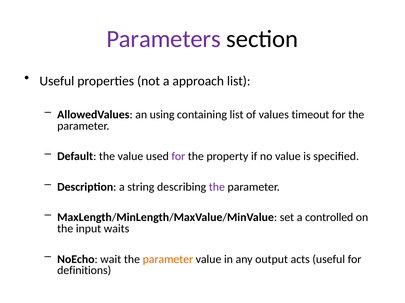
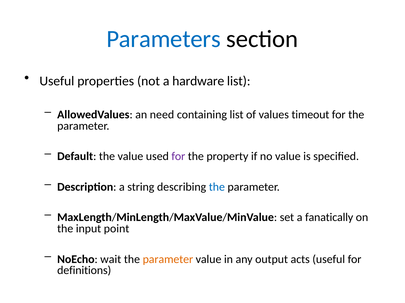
Parameters colour: purple -> blue
approach: approach -> hardware
using: using -> need
the at (217, 187) colour: purple -> blue
controlled: controlled -> fanatically
waits: waits -> point
